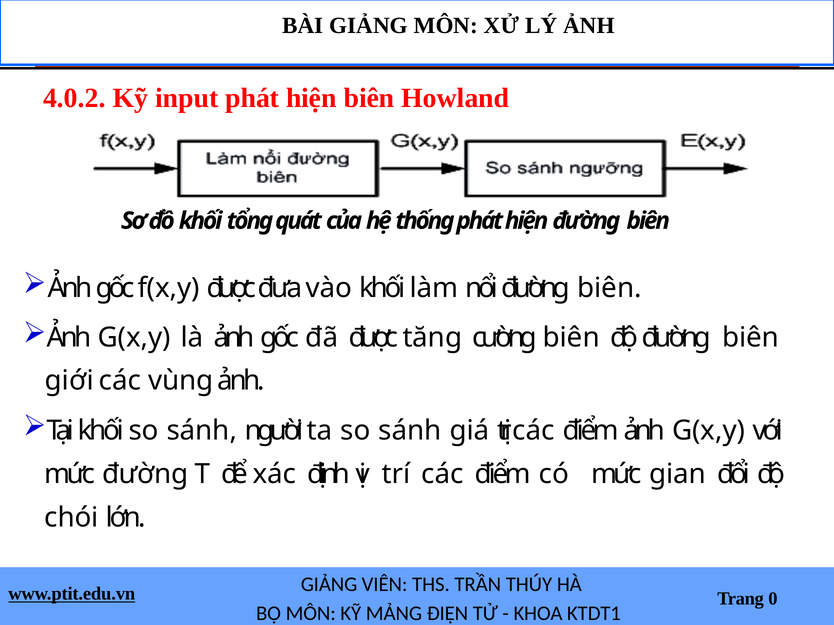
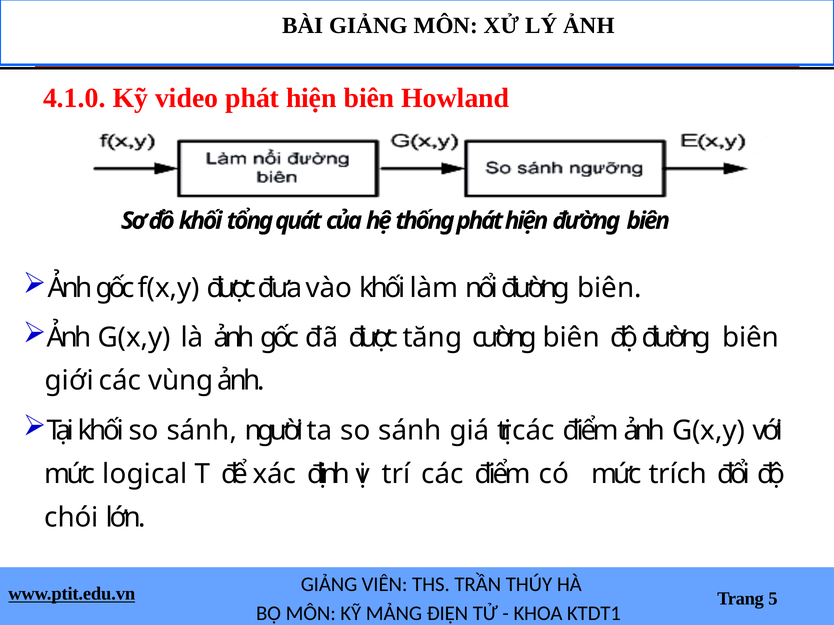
4.0.2: 4.0.2 -> 4.1.0
input: input -> video
mức đường: đường -> logical
gian: gian -> trích
0: 0 -> 5
